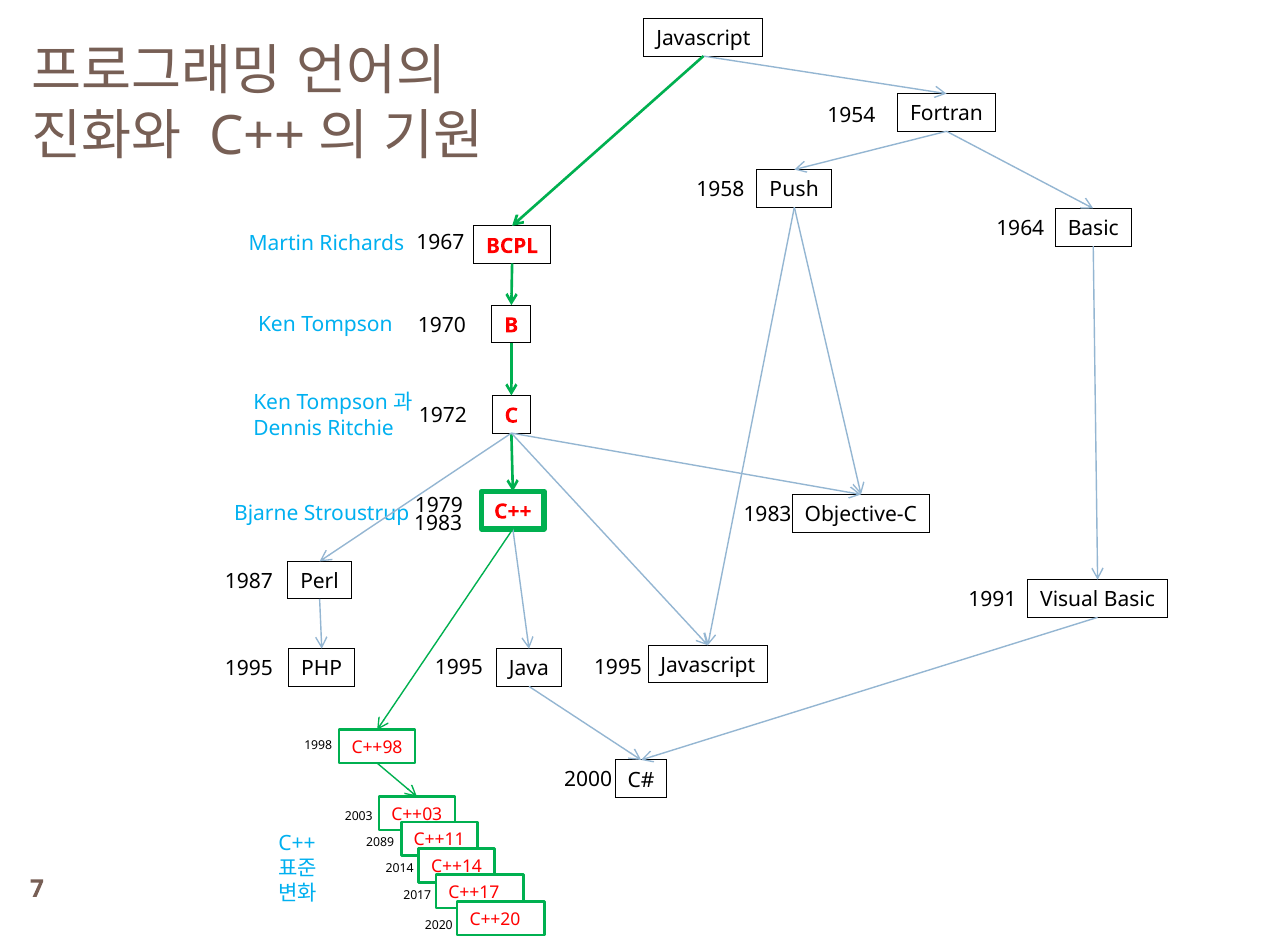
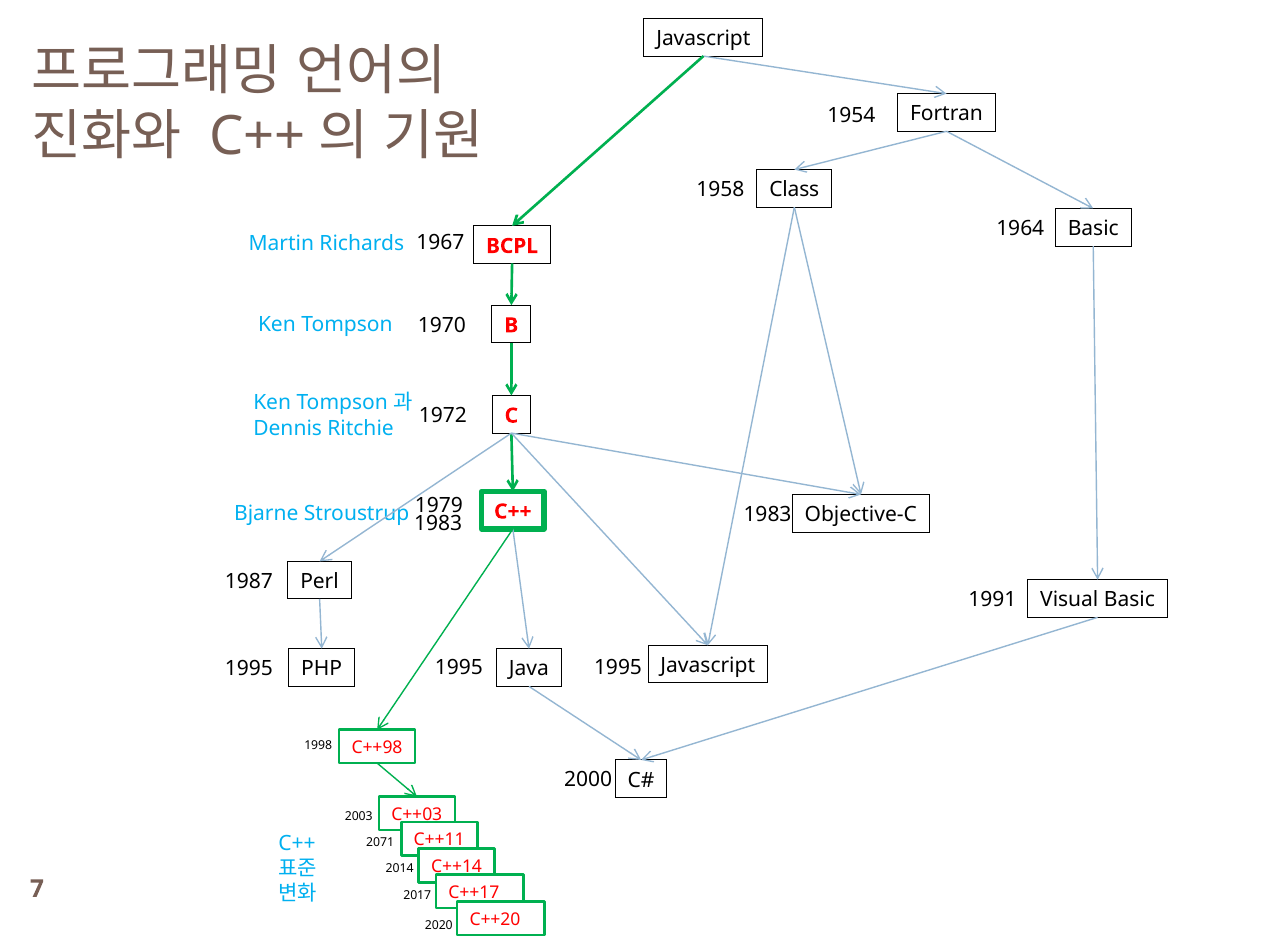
Push: Push -> Class
2089: 2089 -> 2071
